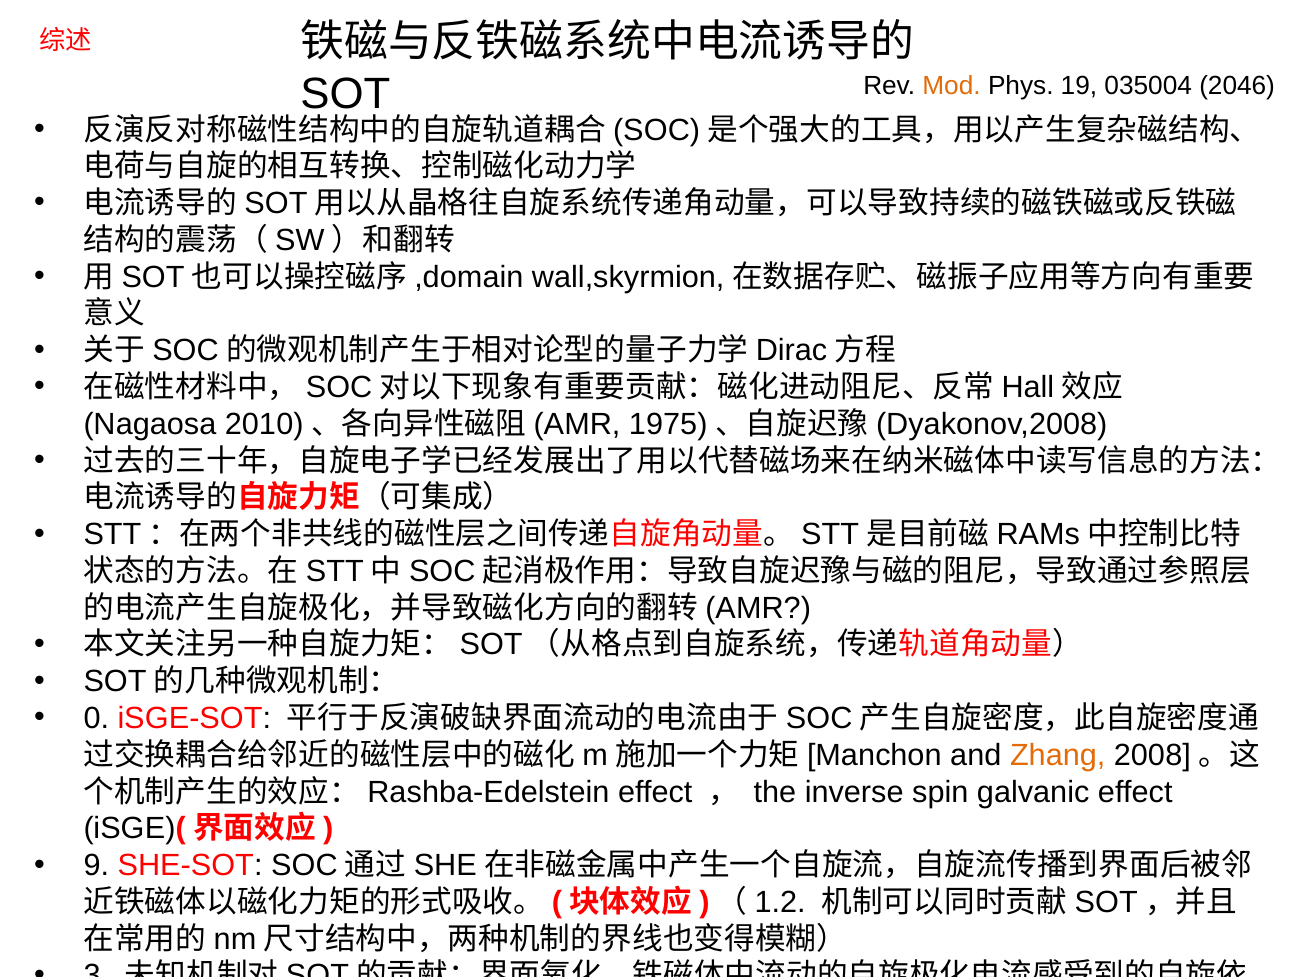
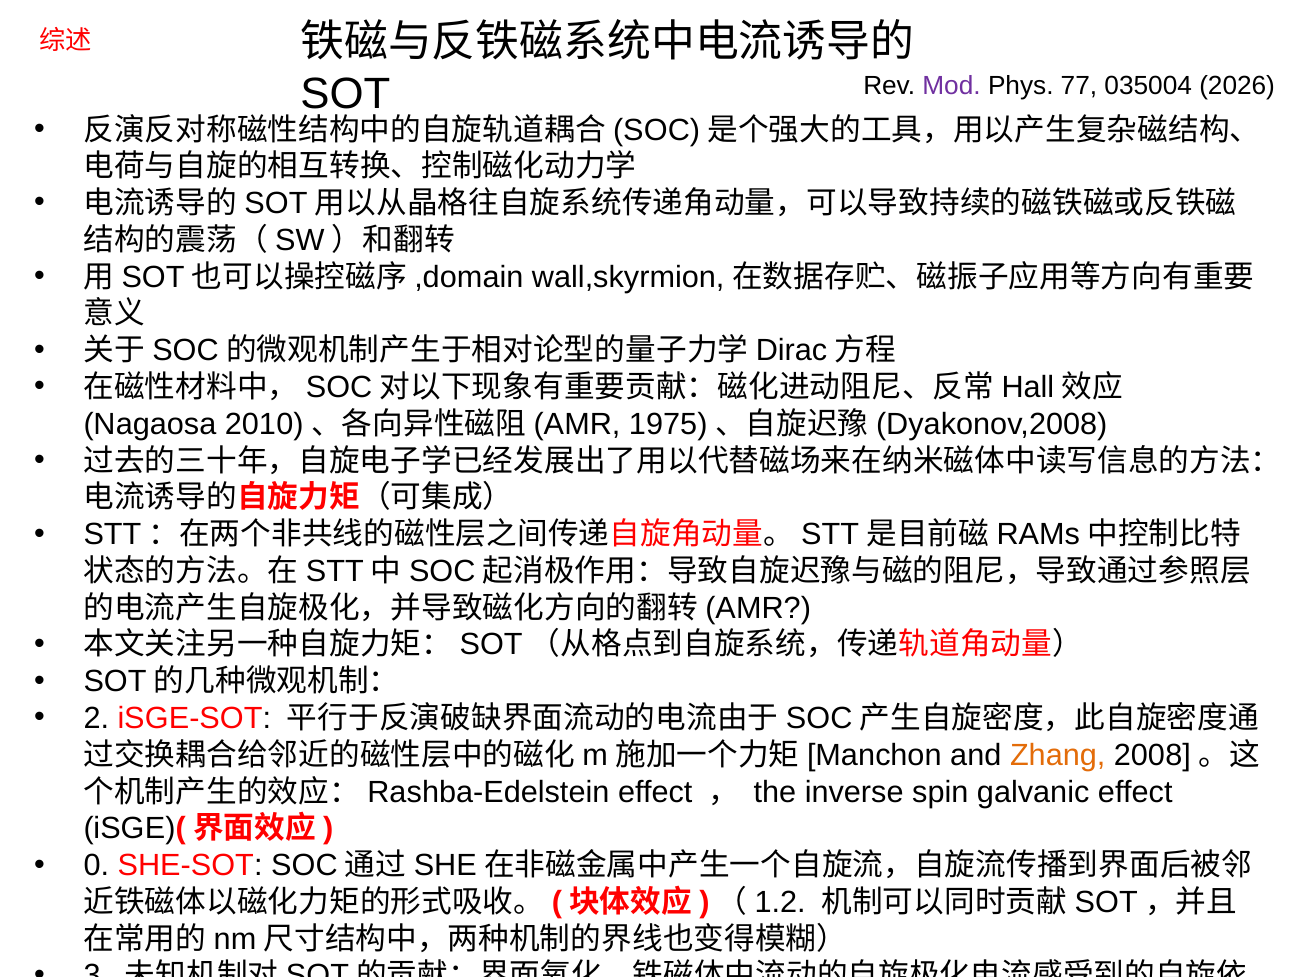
Mod colour: orange -> purple
19: 19 -> 77
2046: 2046 -> 2026
0: 0 -> 2
9: 9 -> 0
